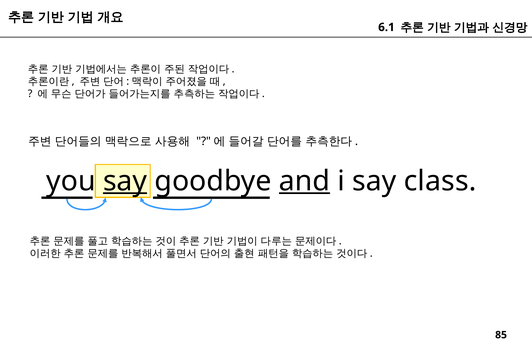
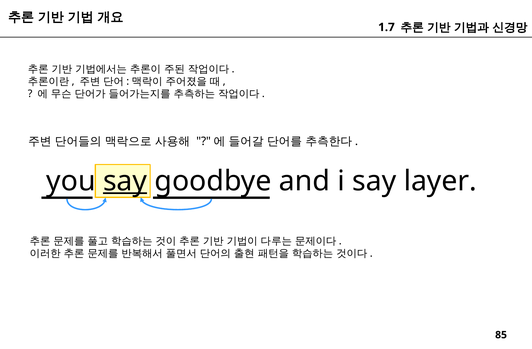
6.1: 6.1 -> 1.7
and underline: present -> none
class: class -> layer
